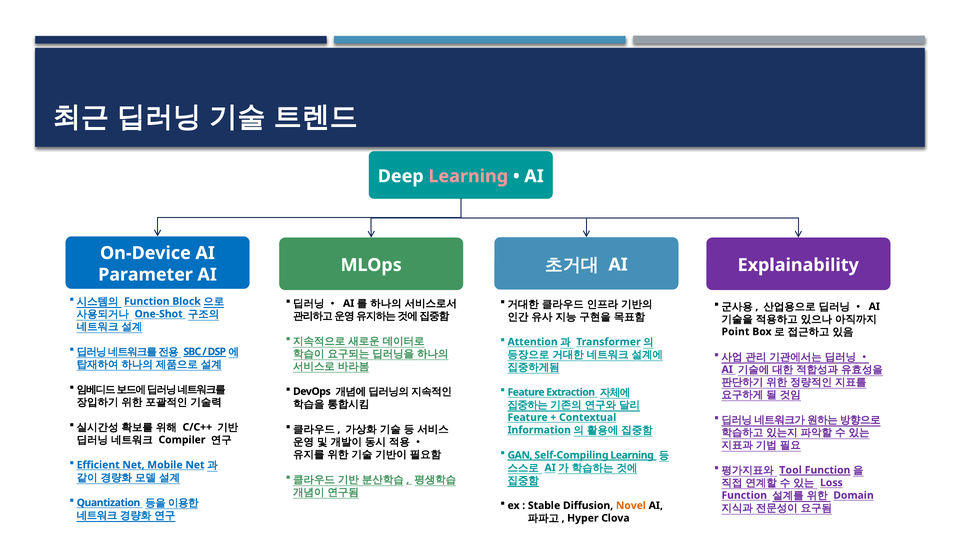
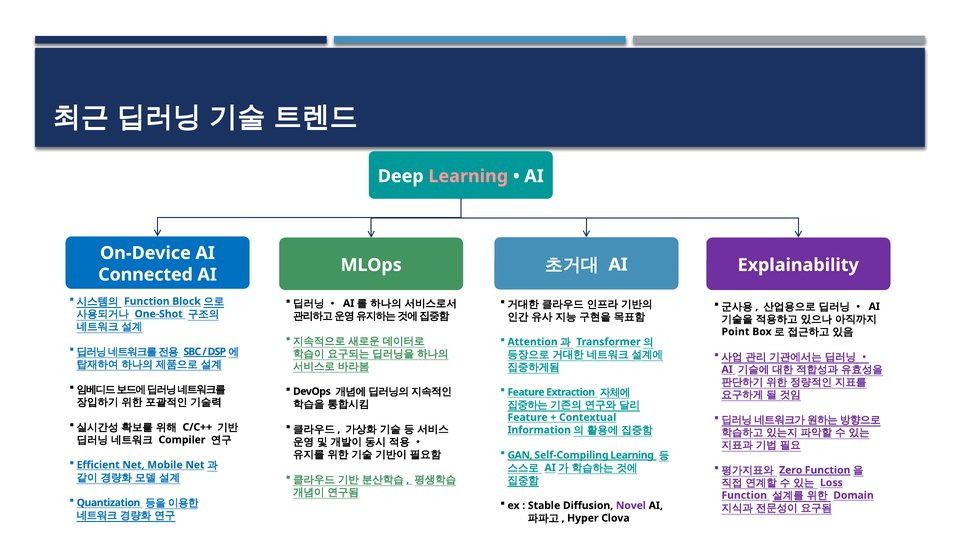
Parameter: Parameter -> Connected
Tool: Tool -> Zero
Novel colour: orange -> purple
